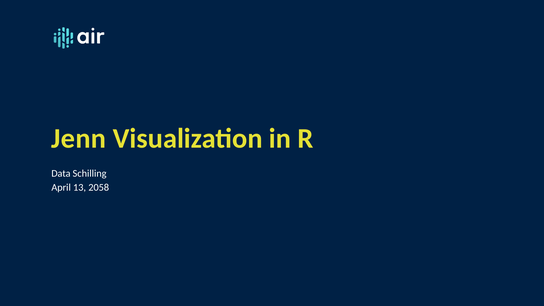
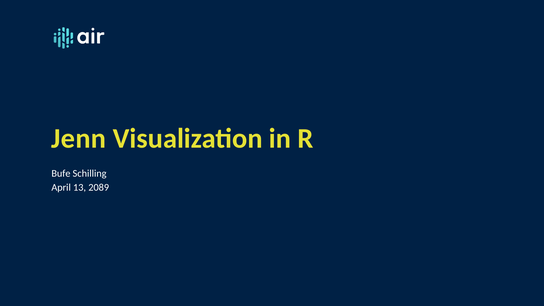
Data: Data -> Bufe
2058: 2058 -> 2089
